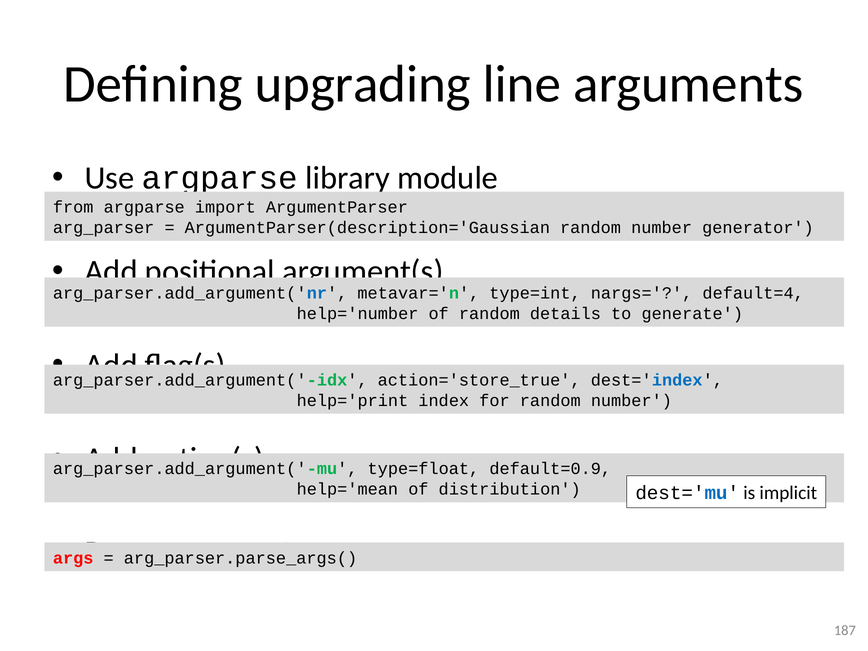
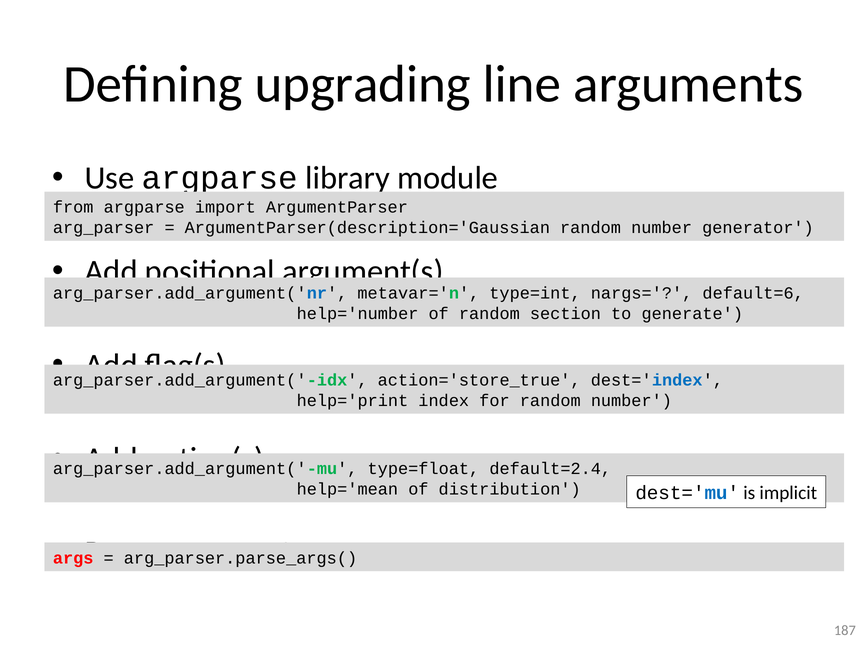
default=4: default=4 -> default=6
details: details -> section
default=0.9: default=0.9 -> default=2.4
